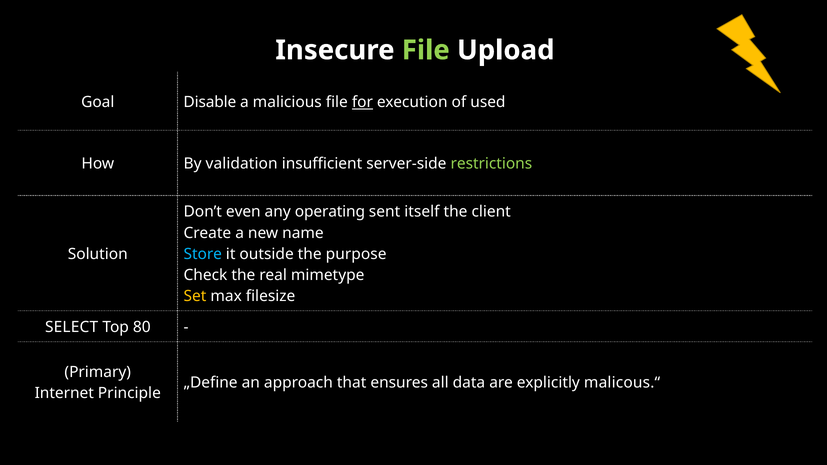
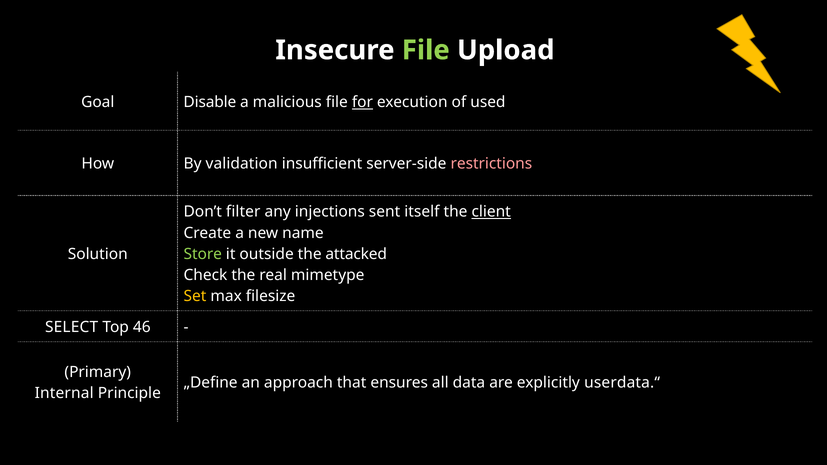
restrictions colour: light green -> pink
even: even -> filter
operating: operating -> injections
client underline: none -> present
Store colour: light blue -> light green
purpose: purpose -> attacked
80: 80 -> 46
malicous.“: malicous.“ -> userdata.“
Internet: Internet -> Internal
